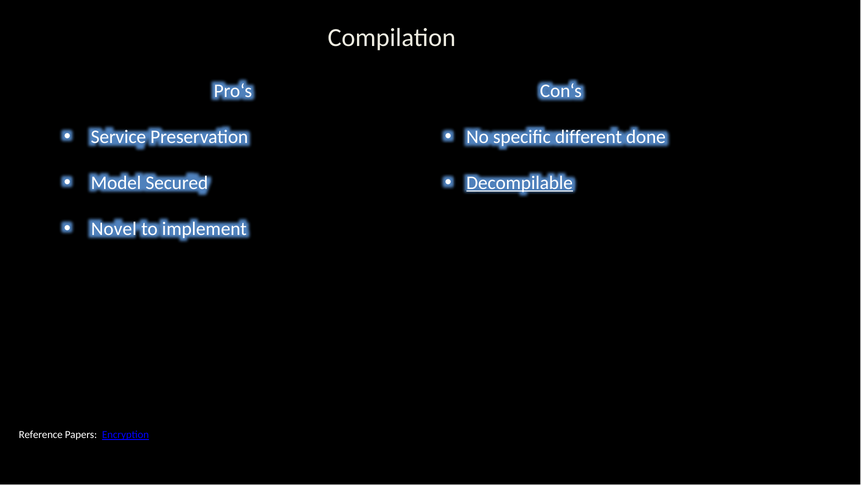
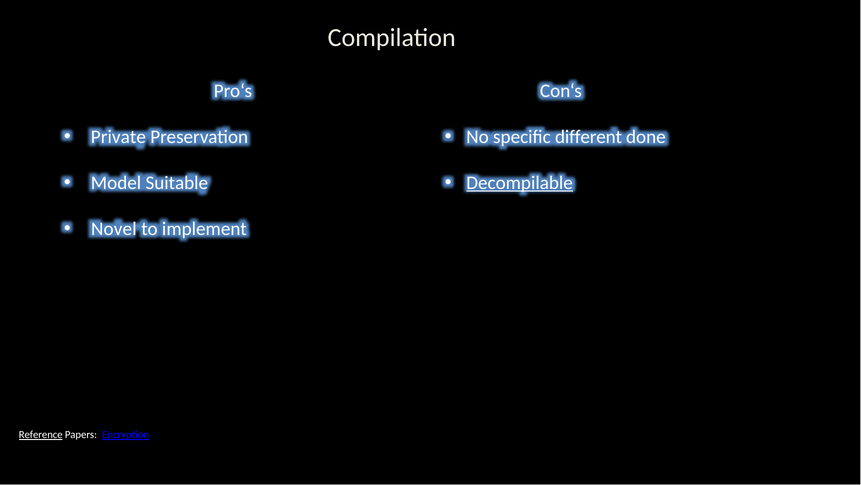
Service: Service -> Private
Secured: Secured -> Suitable
Reference underline: none -> present
